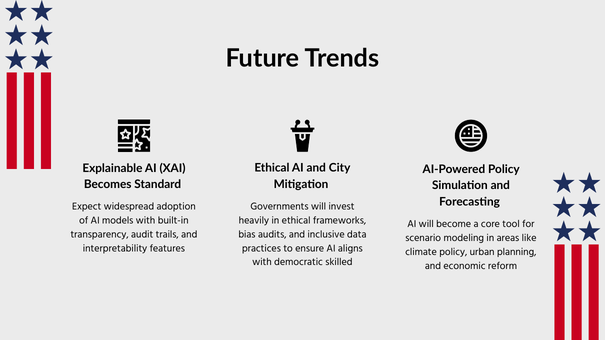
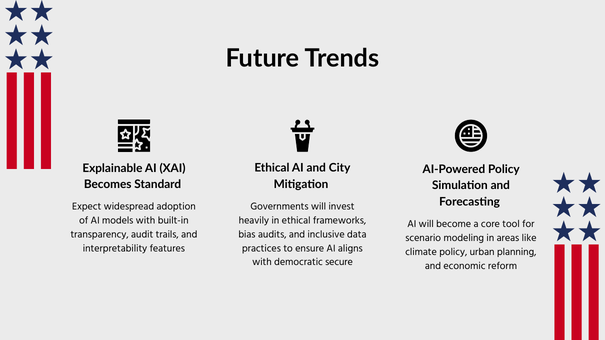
skilled: skilled -> secure
